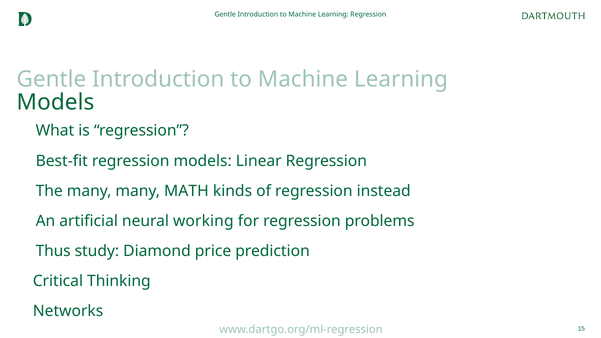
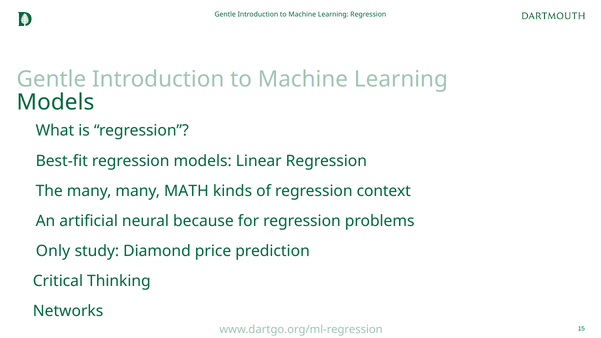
instead: instead -> context
working: working -> because
Thus: Thus -> Only
